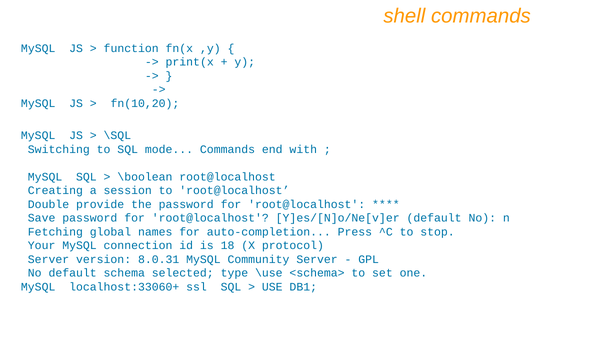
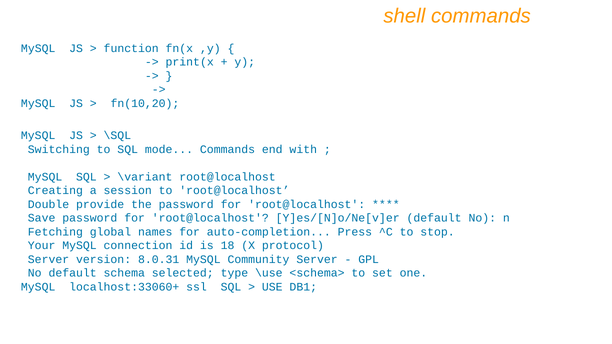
\boolean: \boolean -> \variant
